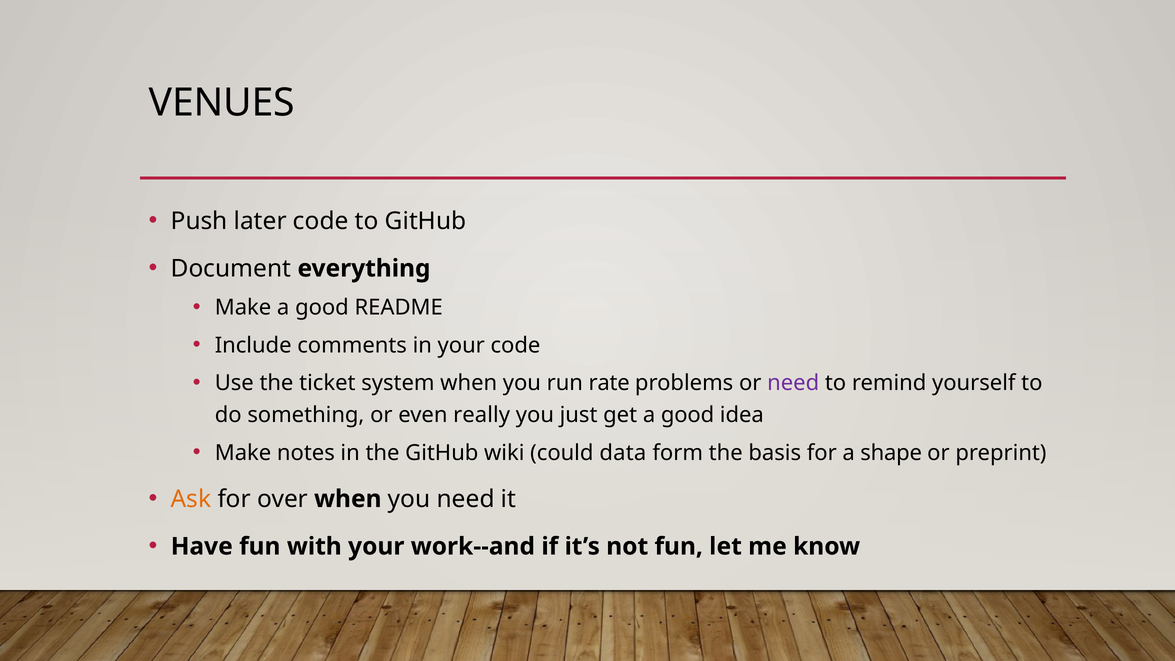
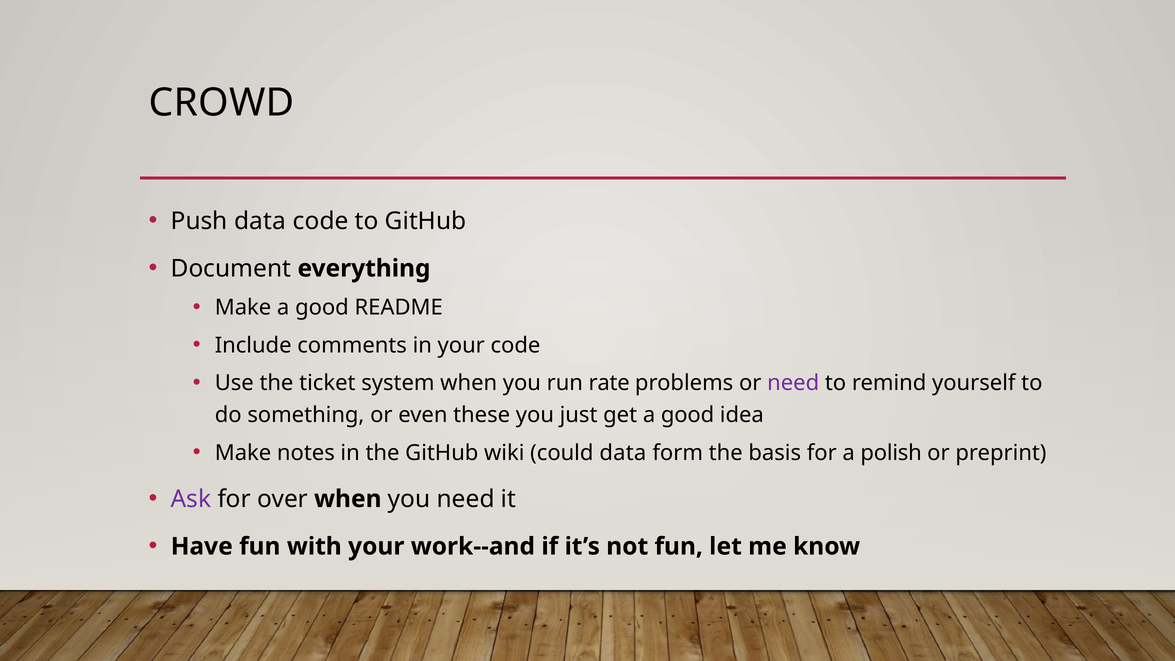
VENUES: VENUES -> CROWD
Push later: later -> data
really: really -> these
shape: shape -> polish
Ask colour: orange -> purple
